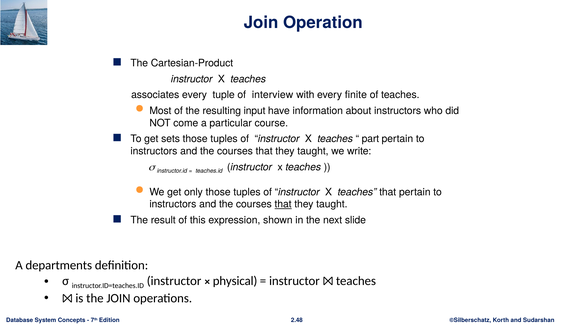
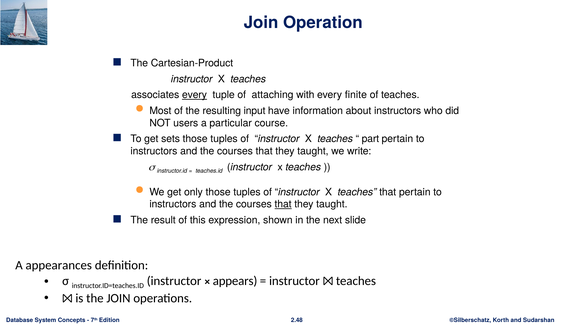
every at (194, 95) underline: none -> present
interview: interview -> attaching
come: come -> users
departments: departments -> appearances
physical: physical -> appears
